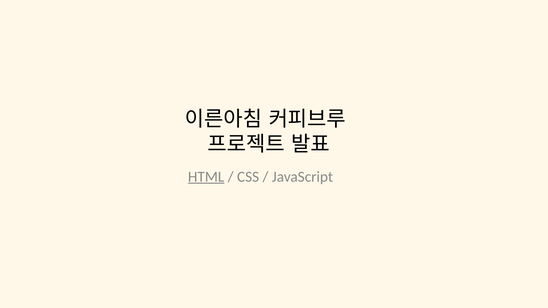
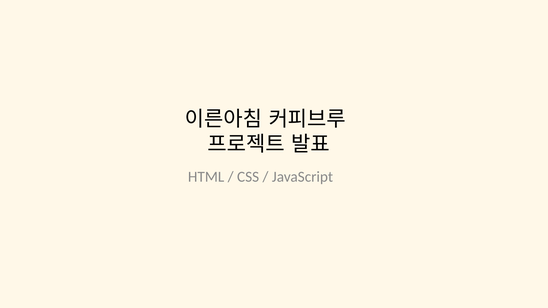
HTML underline: present -> none
